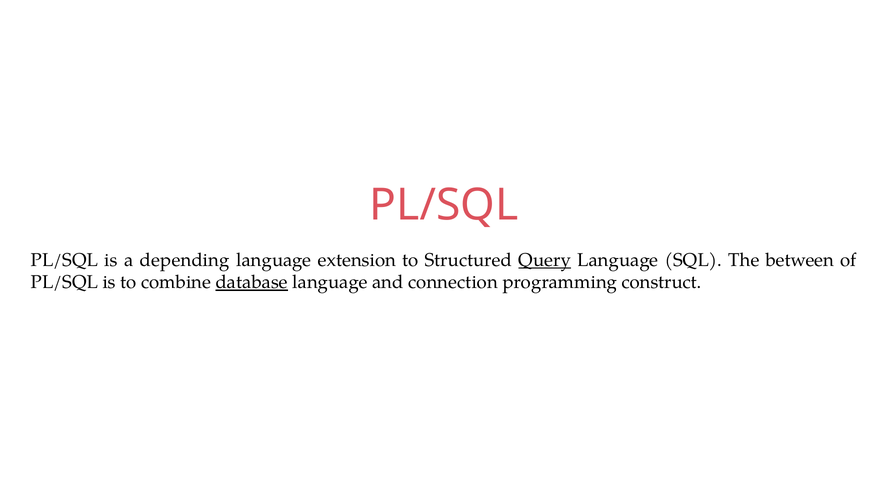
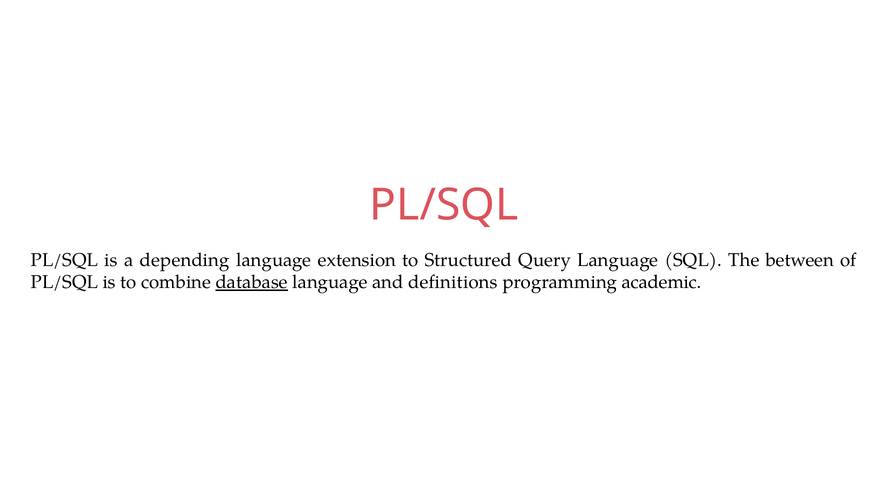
Query underline: present -> none
connection: connection -> definitions
construct: construct -> academic
